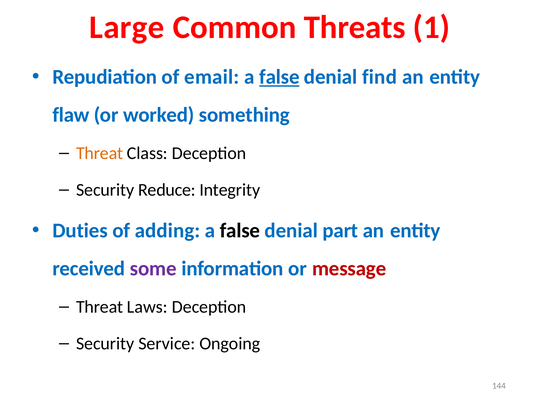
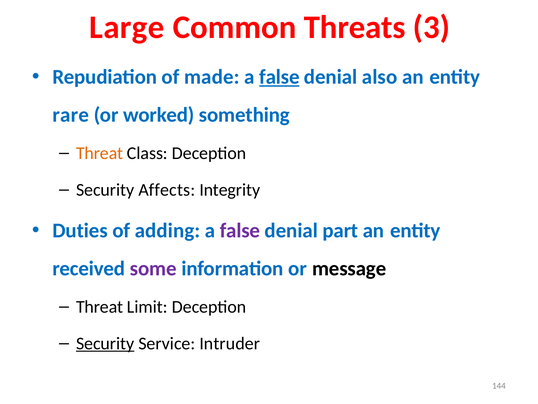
1: 1 -> 3
email: email -> made
find: find -> also
flaw: flaw -> rare
Reduce: Reduce -> Affects
false at (240, 230) colour: black -> purple
message colour: red -> black
Laws: Laws -> Limit
Security at (105, 343) underline: none -> present
Ongoing: Ongoing -> Intruder
